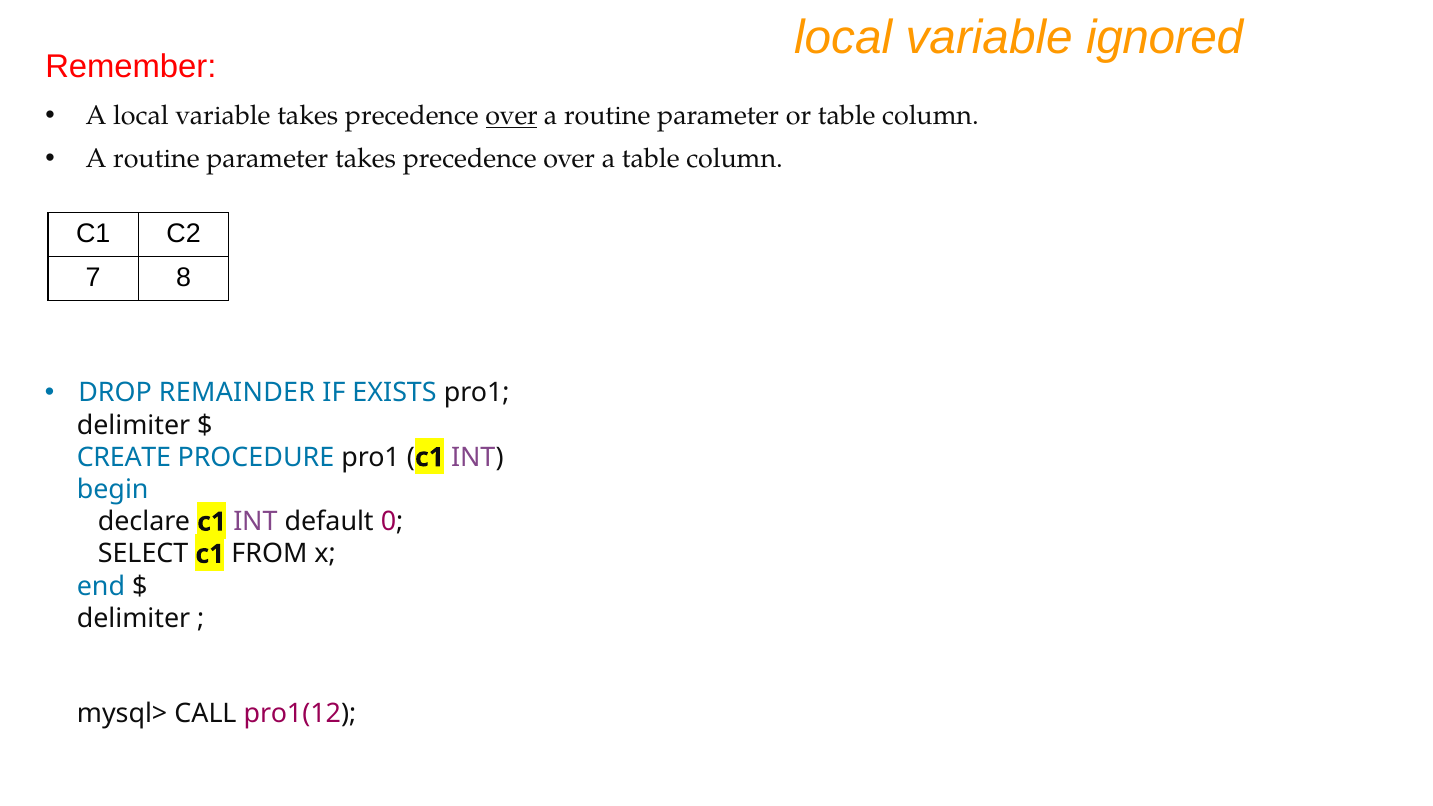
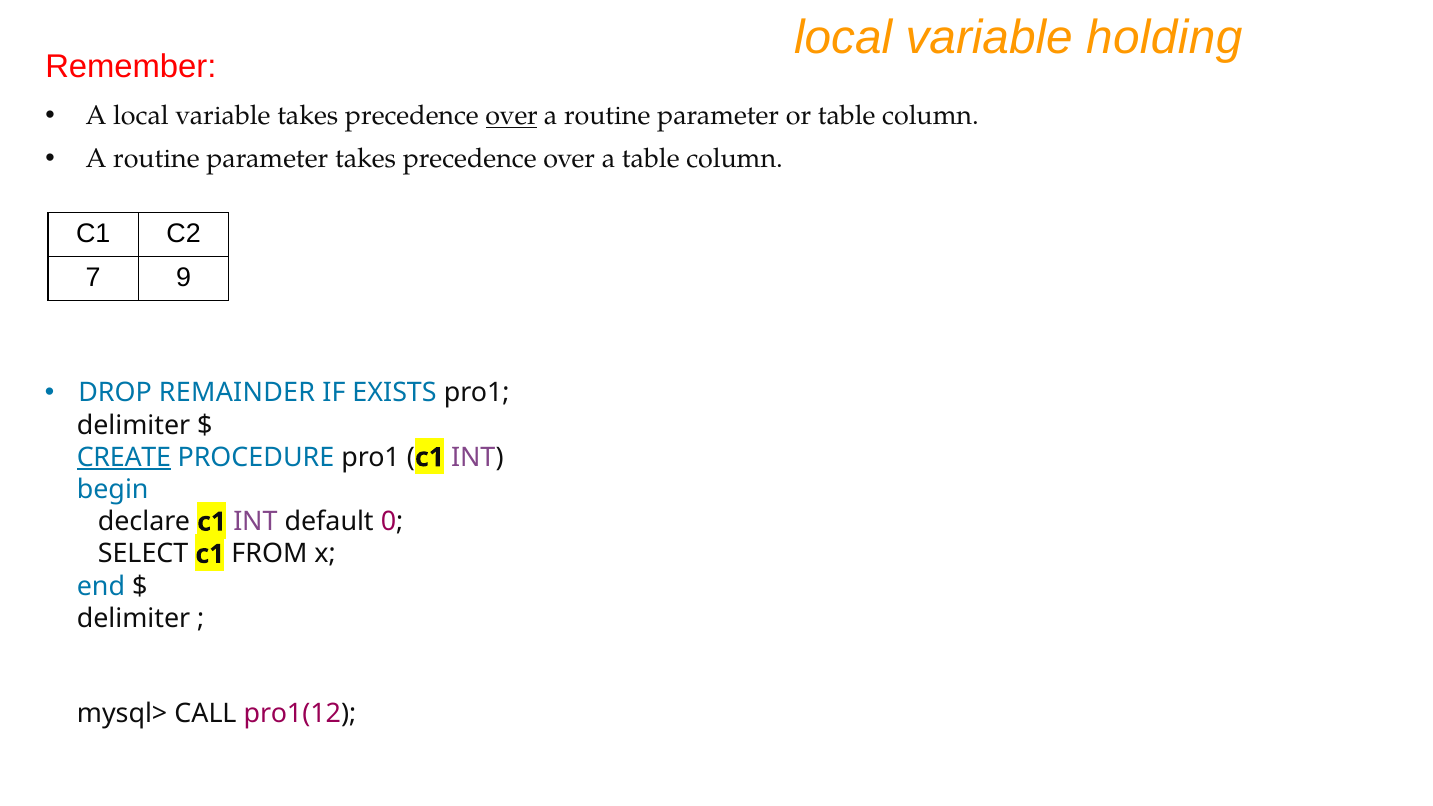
ignored: ignored -> holding
8: 8 -> 9
CREATE underline: none -> present
